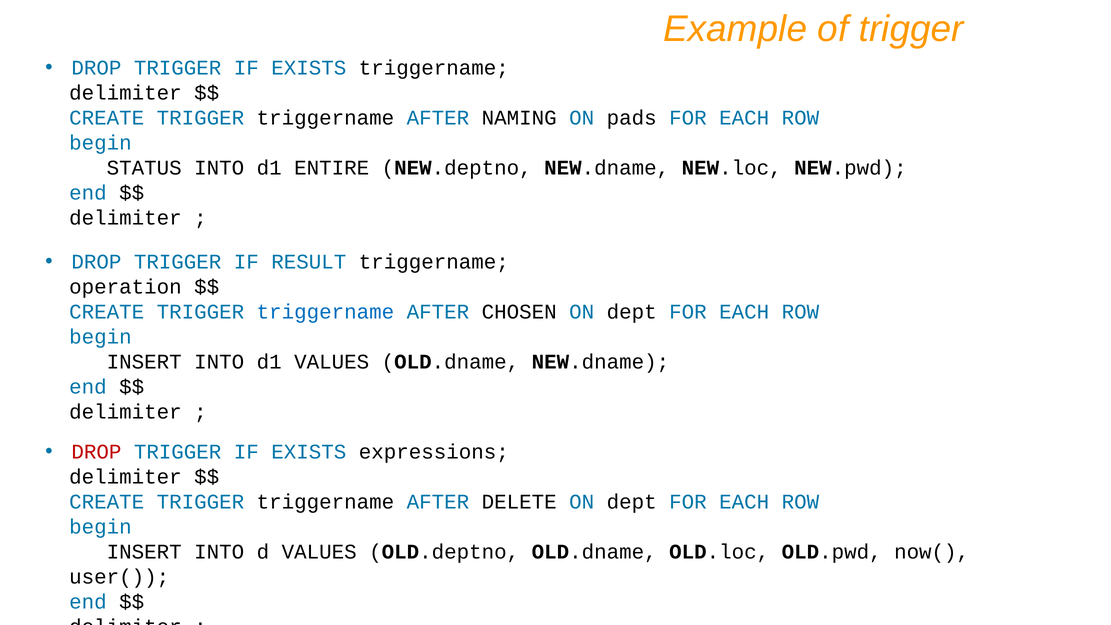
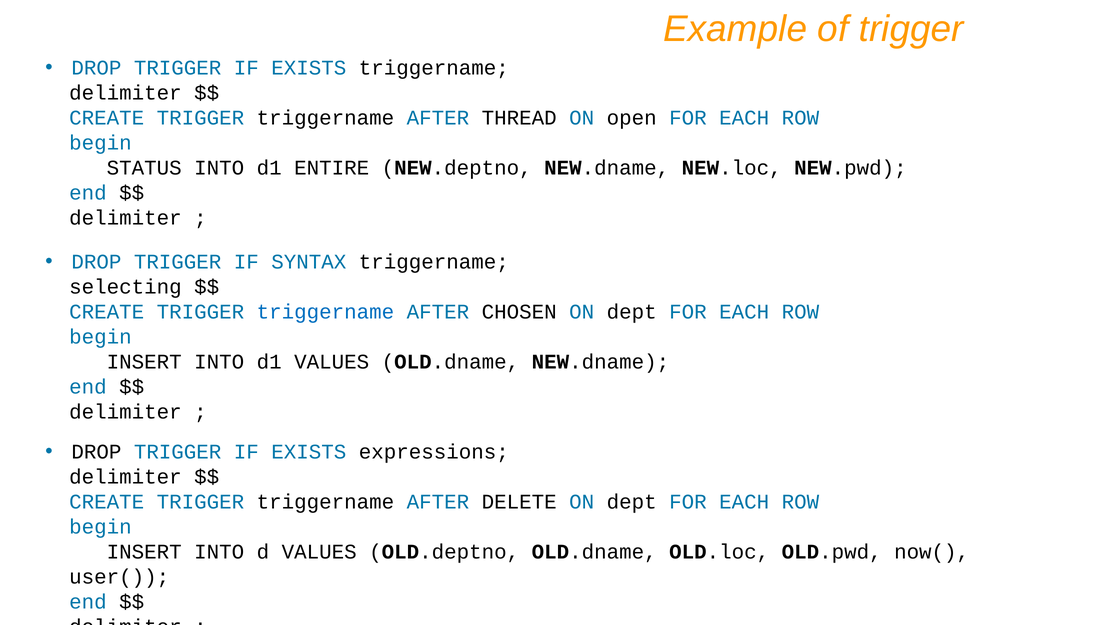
NAMING: NAMING -> THREAD
pads: pads -> open
RESULT: RESULT -> SYNTAX
operation: operation -> selecting
DROP at (96, 452) colour: red -> black
